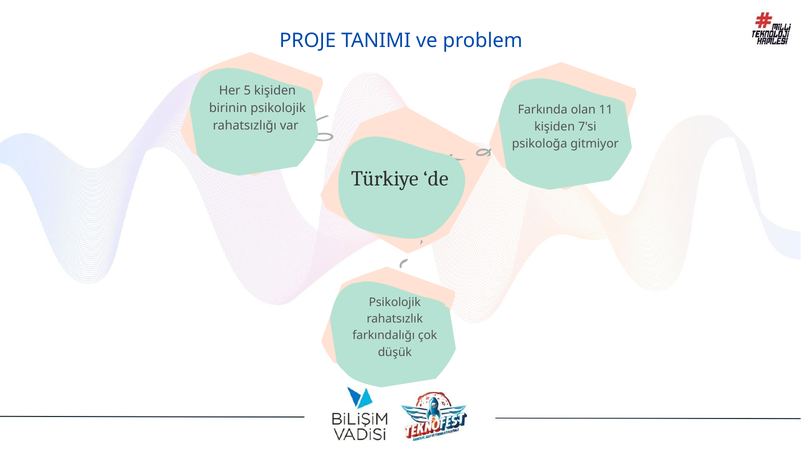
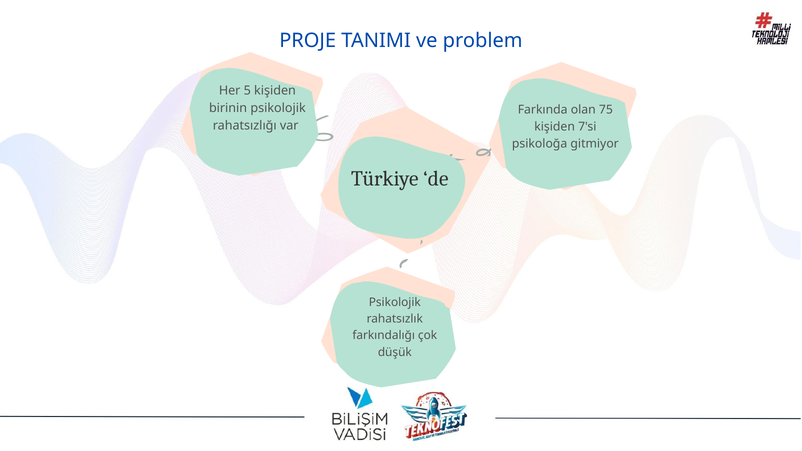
11: 11 -> 75
